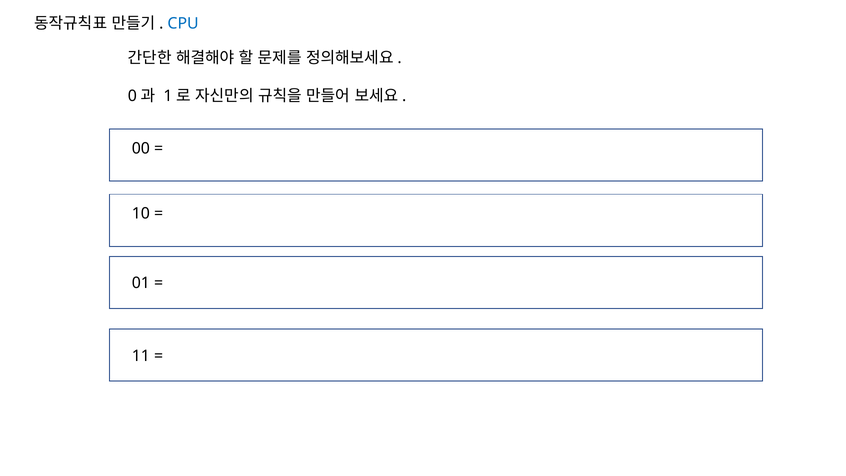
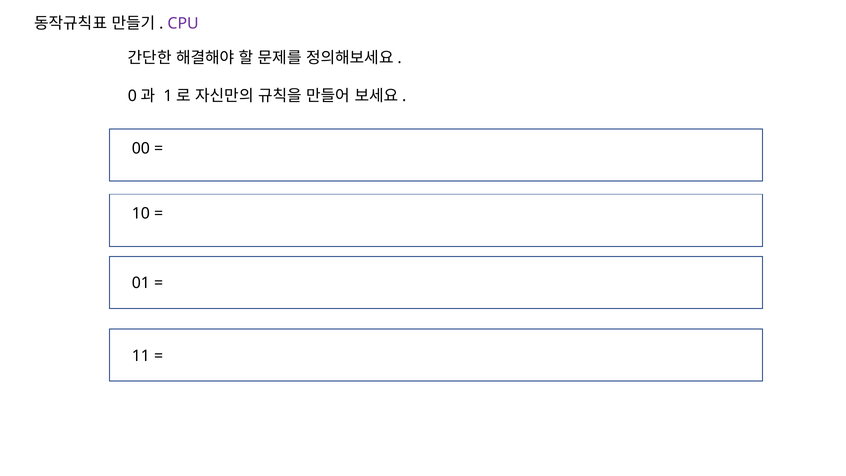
CPU colour: blue -> purple
